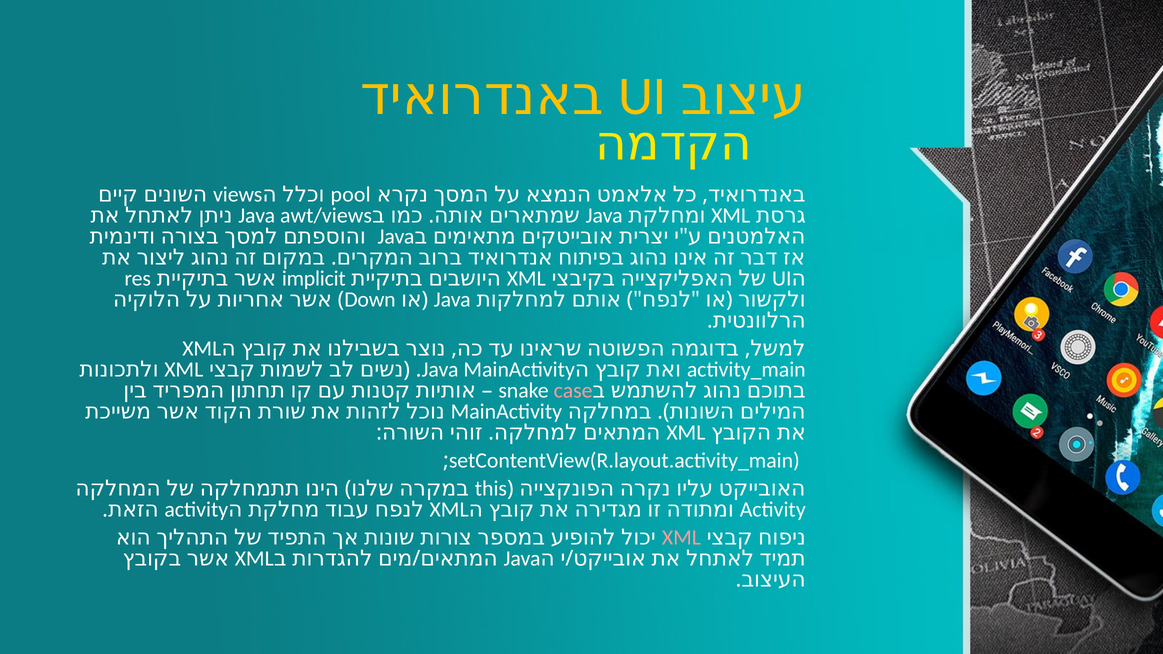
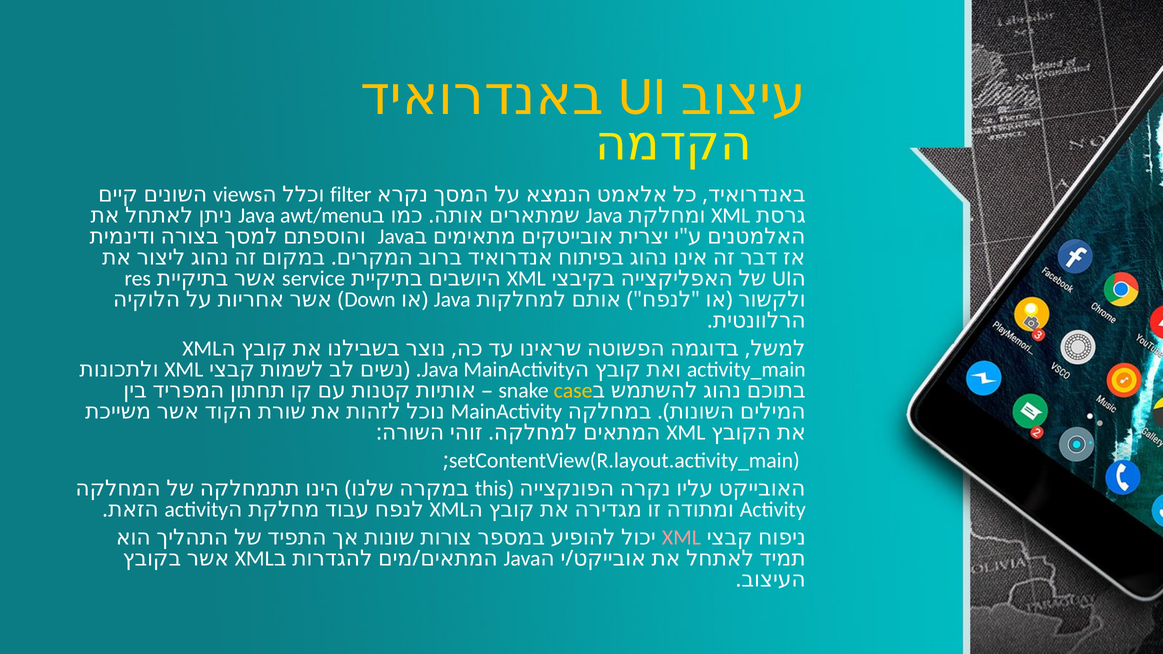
pool: pool -> filter
awt/views: awt/views -> awt/menu
implicit: implicit -> service
case colour: pink -> yellow
